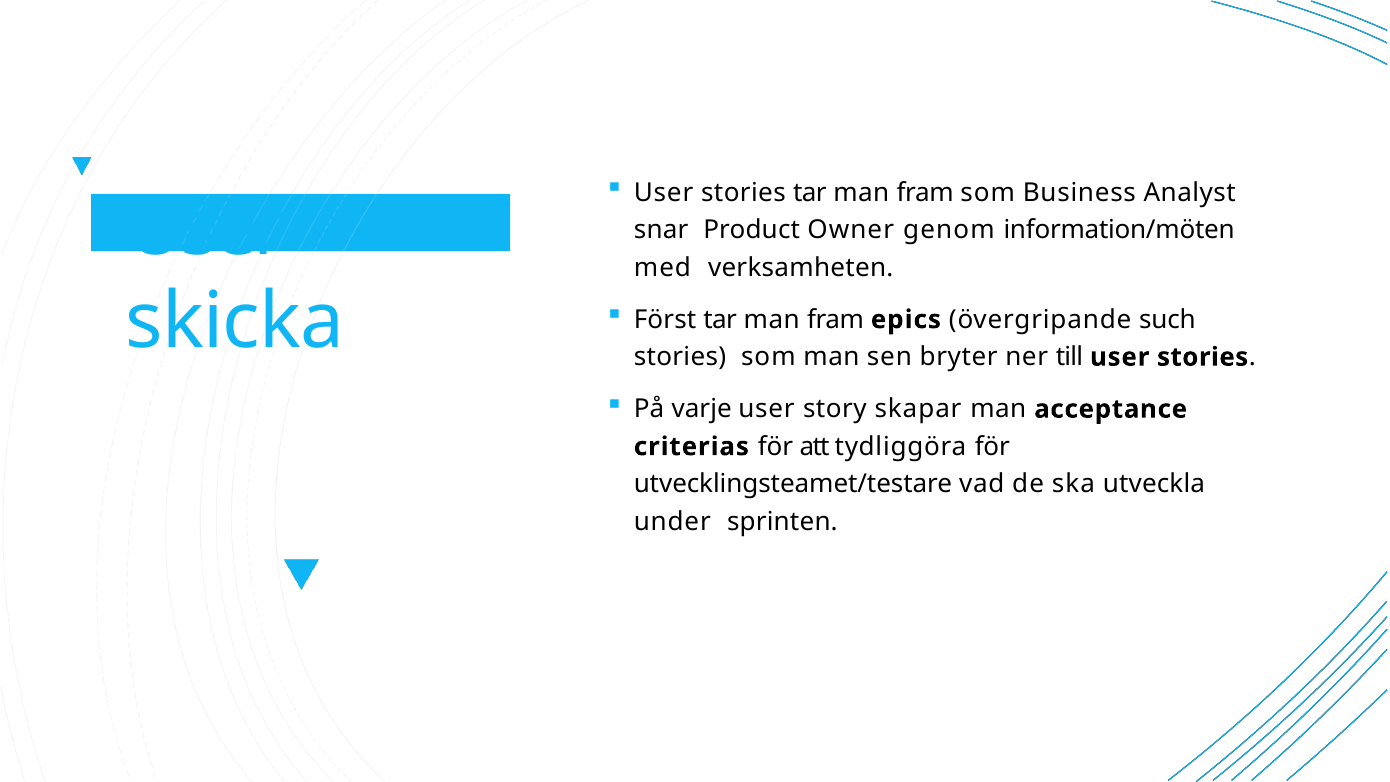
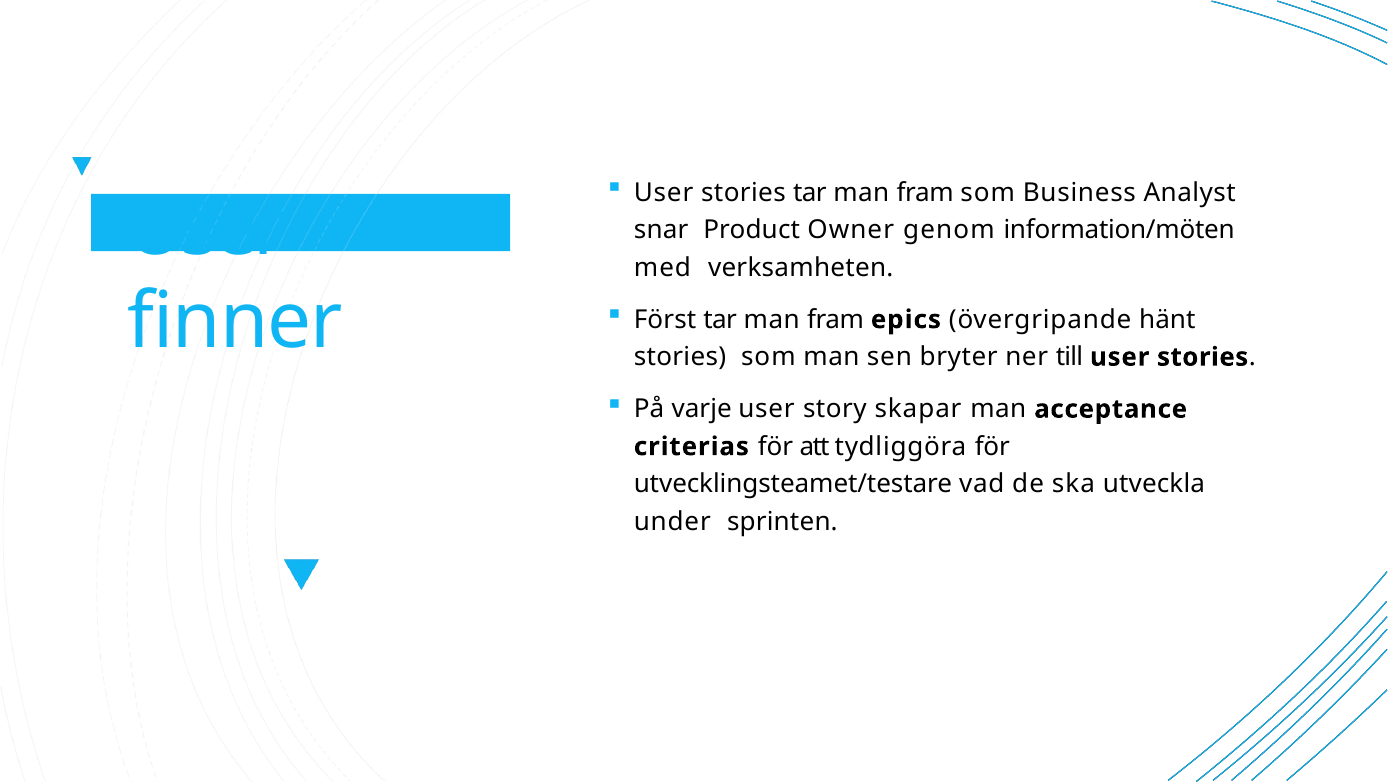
skicka: skicka -> finner
such: such -> hänt
